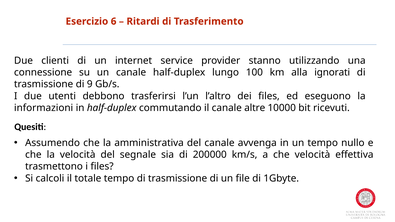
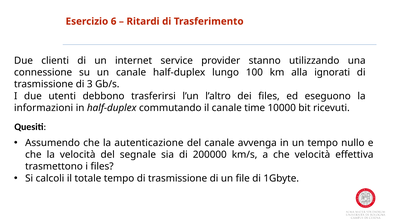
9: 9 -> 3
altre: altre -> time
amministrativa: amministrativa -> autenticazione
